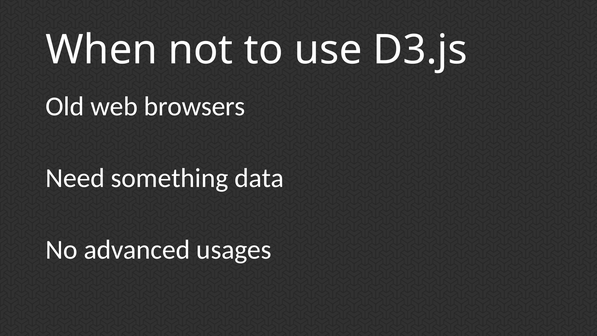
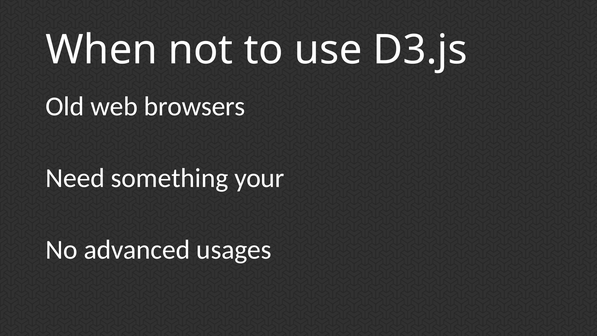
data: data -> your
